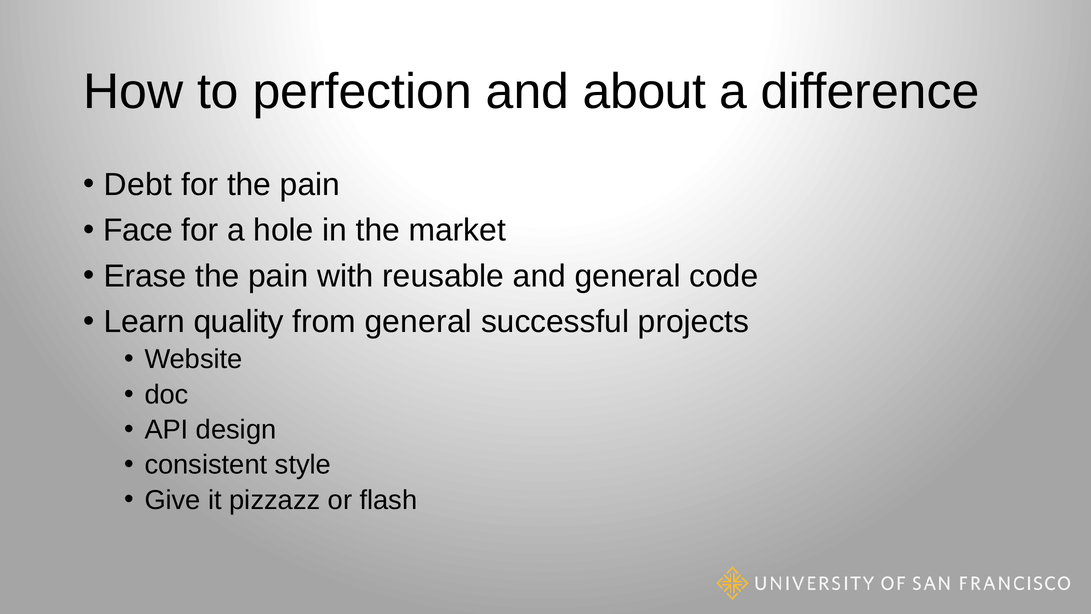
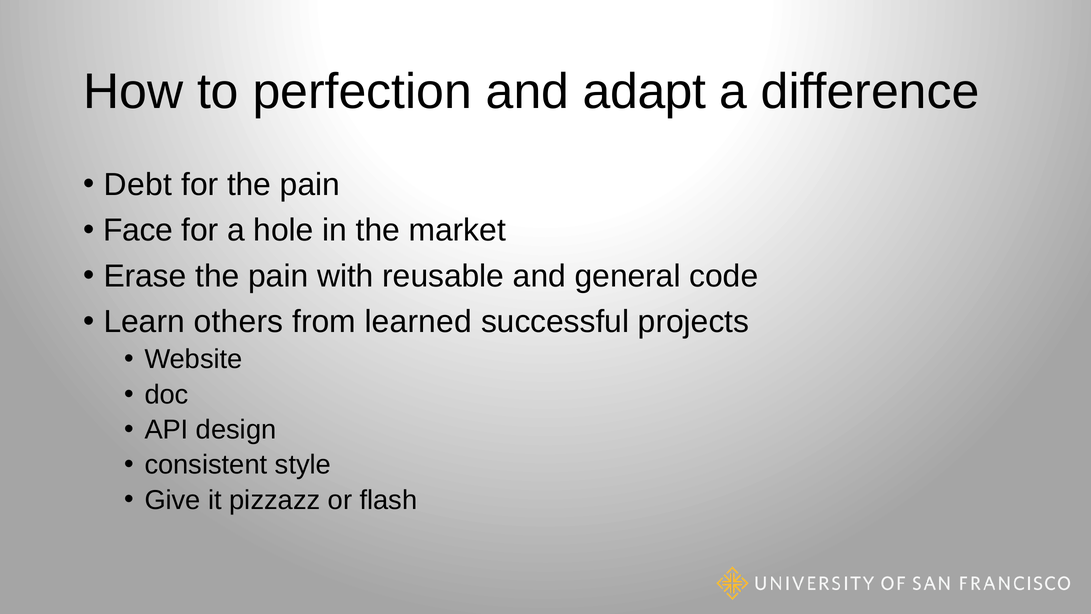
about: about -> adapt
quality: quality -> others
from general: general -> learned
